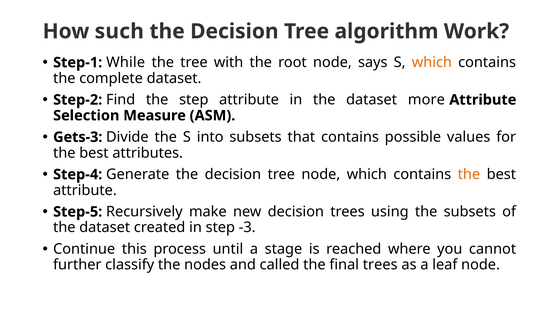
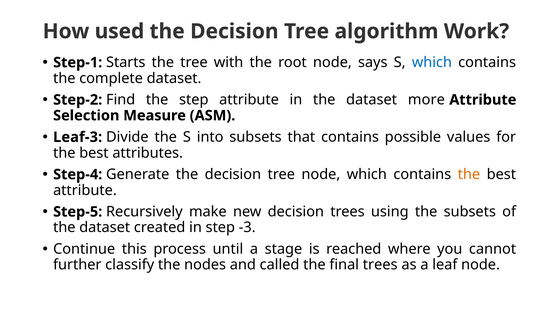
such: such -> used
While: While -> Starts
which at (432, 62) colour: orange -> blue
Gets-3: Gets-3 -> Leaf-3
